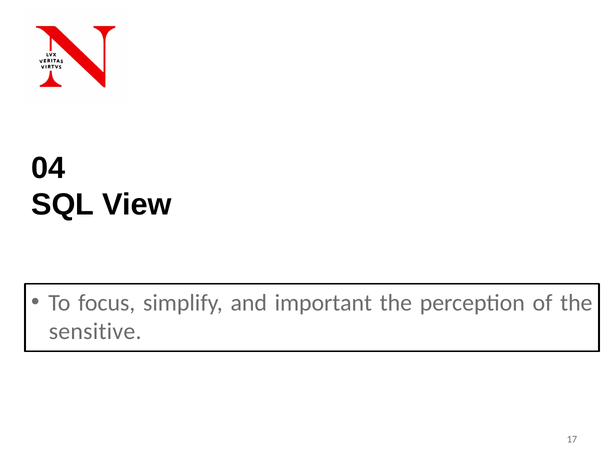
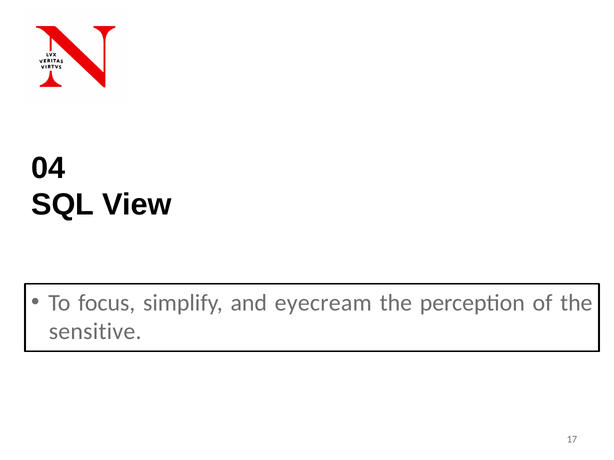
important: important -> eyecream
